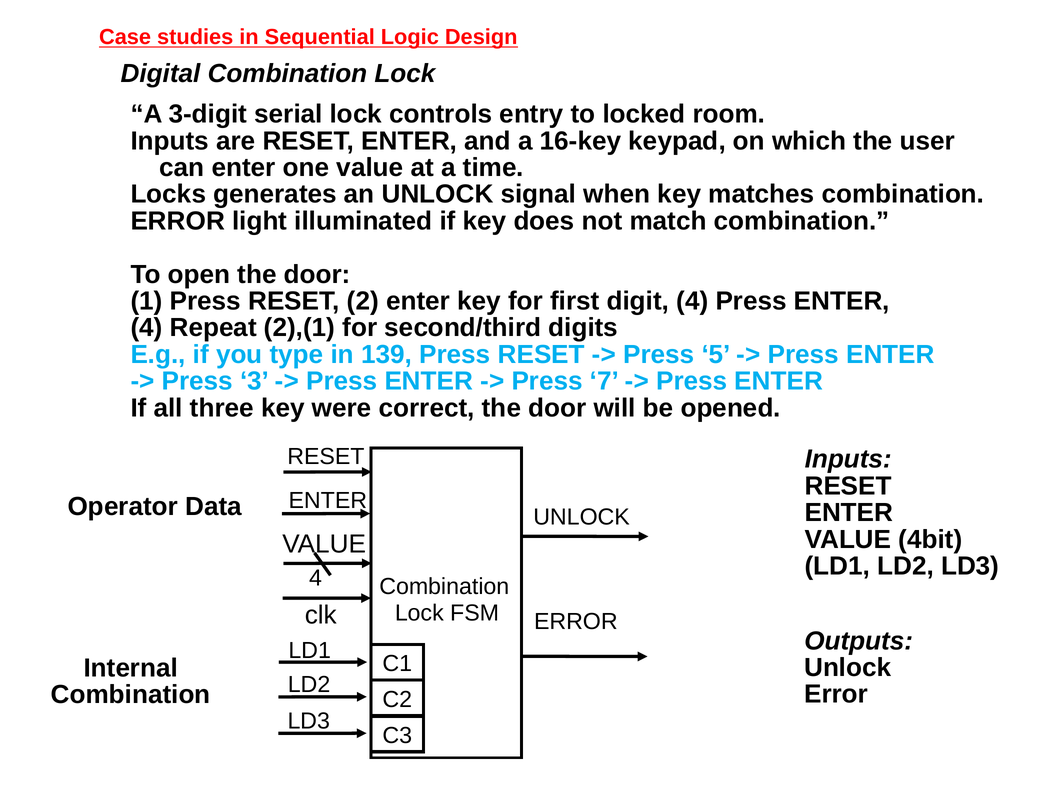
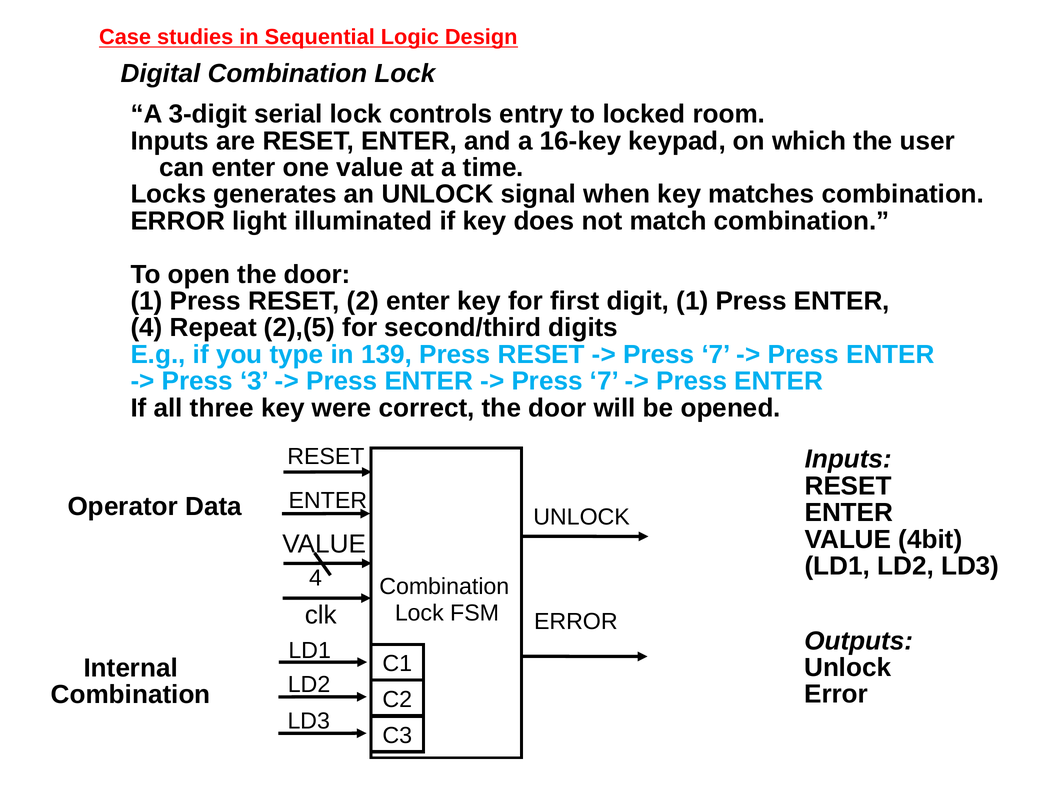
digit 4: 4 -> 1
2),(1: 2),(1 -> 2),(5
5 at (716, 354): 5 -> 7
